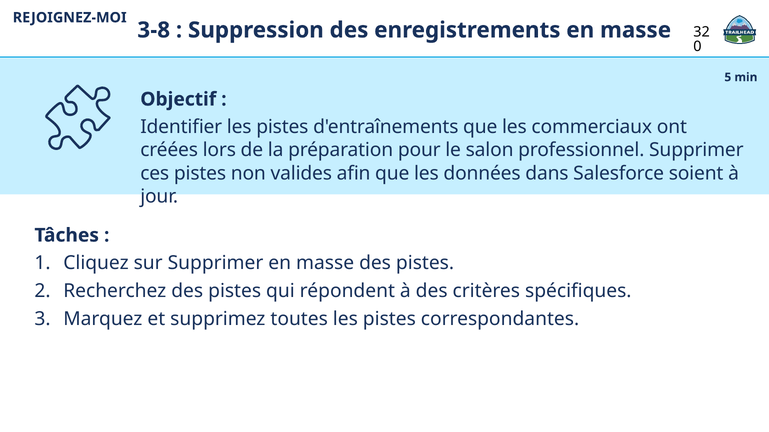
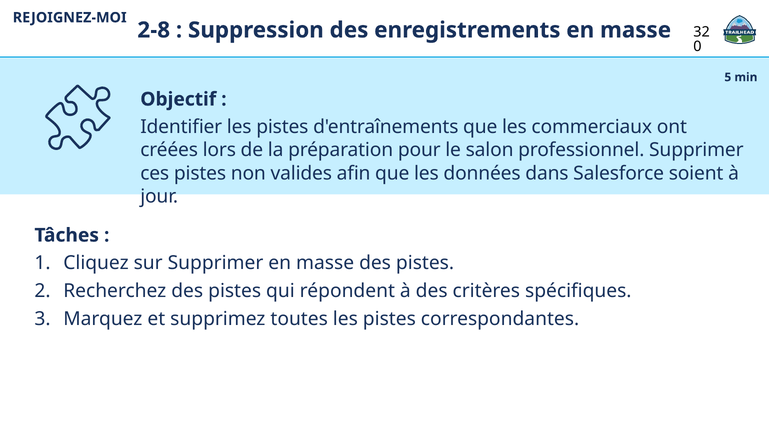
3-8: 3-8 -> 2-8
